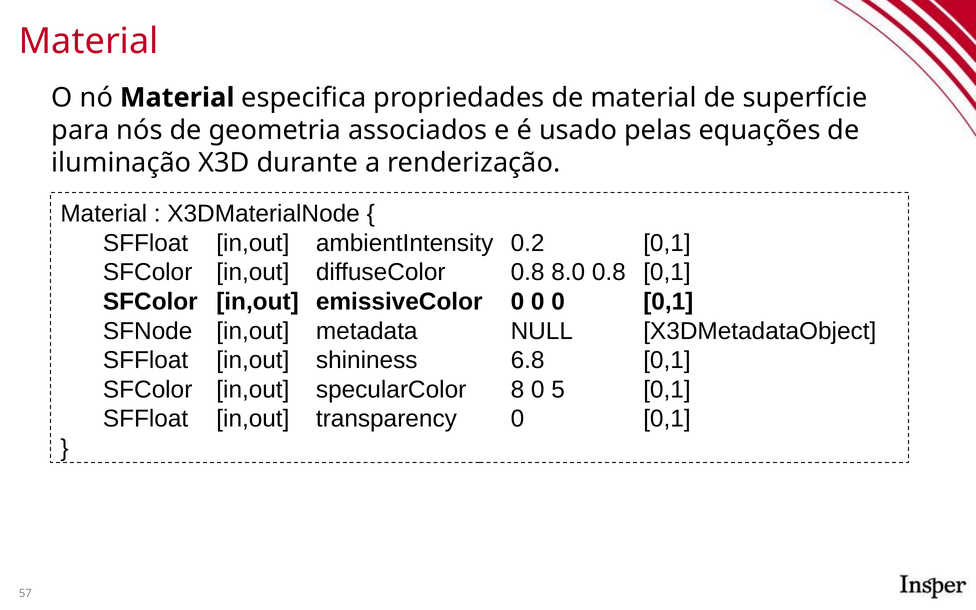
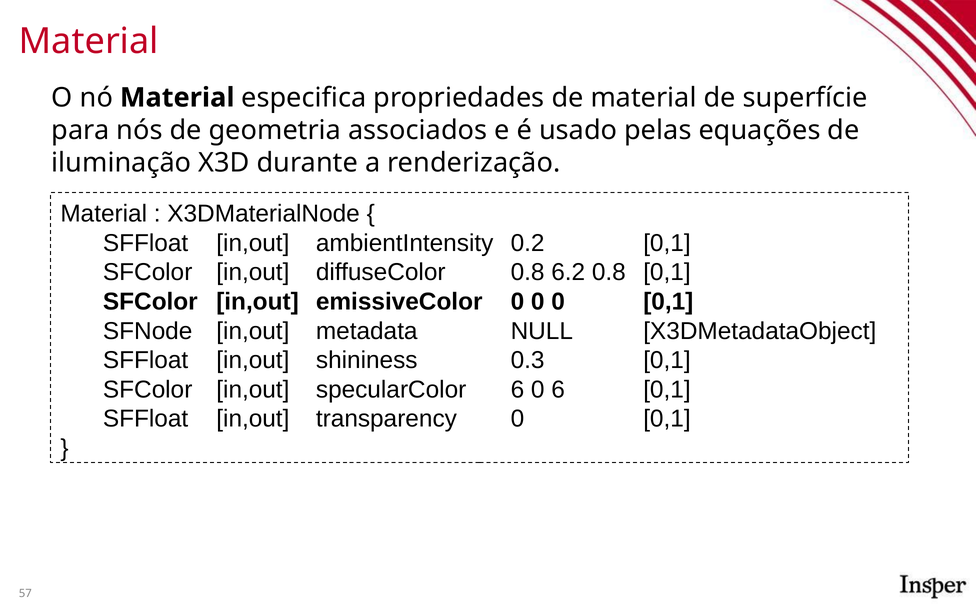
8.0: 8.0 -> 6.2
6.8: 6.8 -> 0.3
specularColor 8: 8 -> 6
0 5: 5 -> 6
